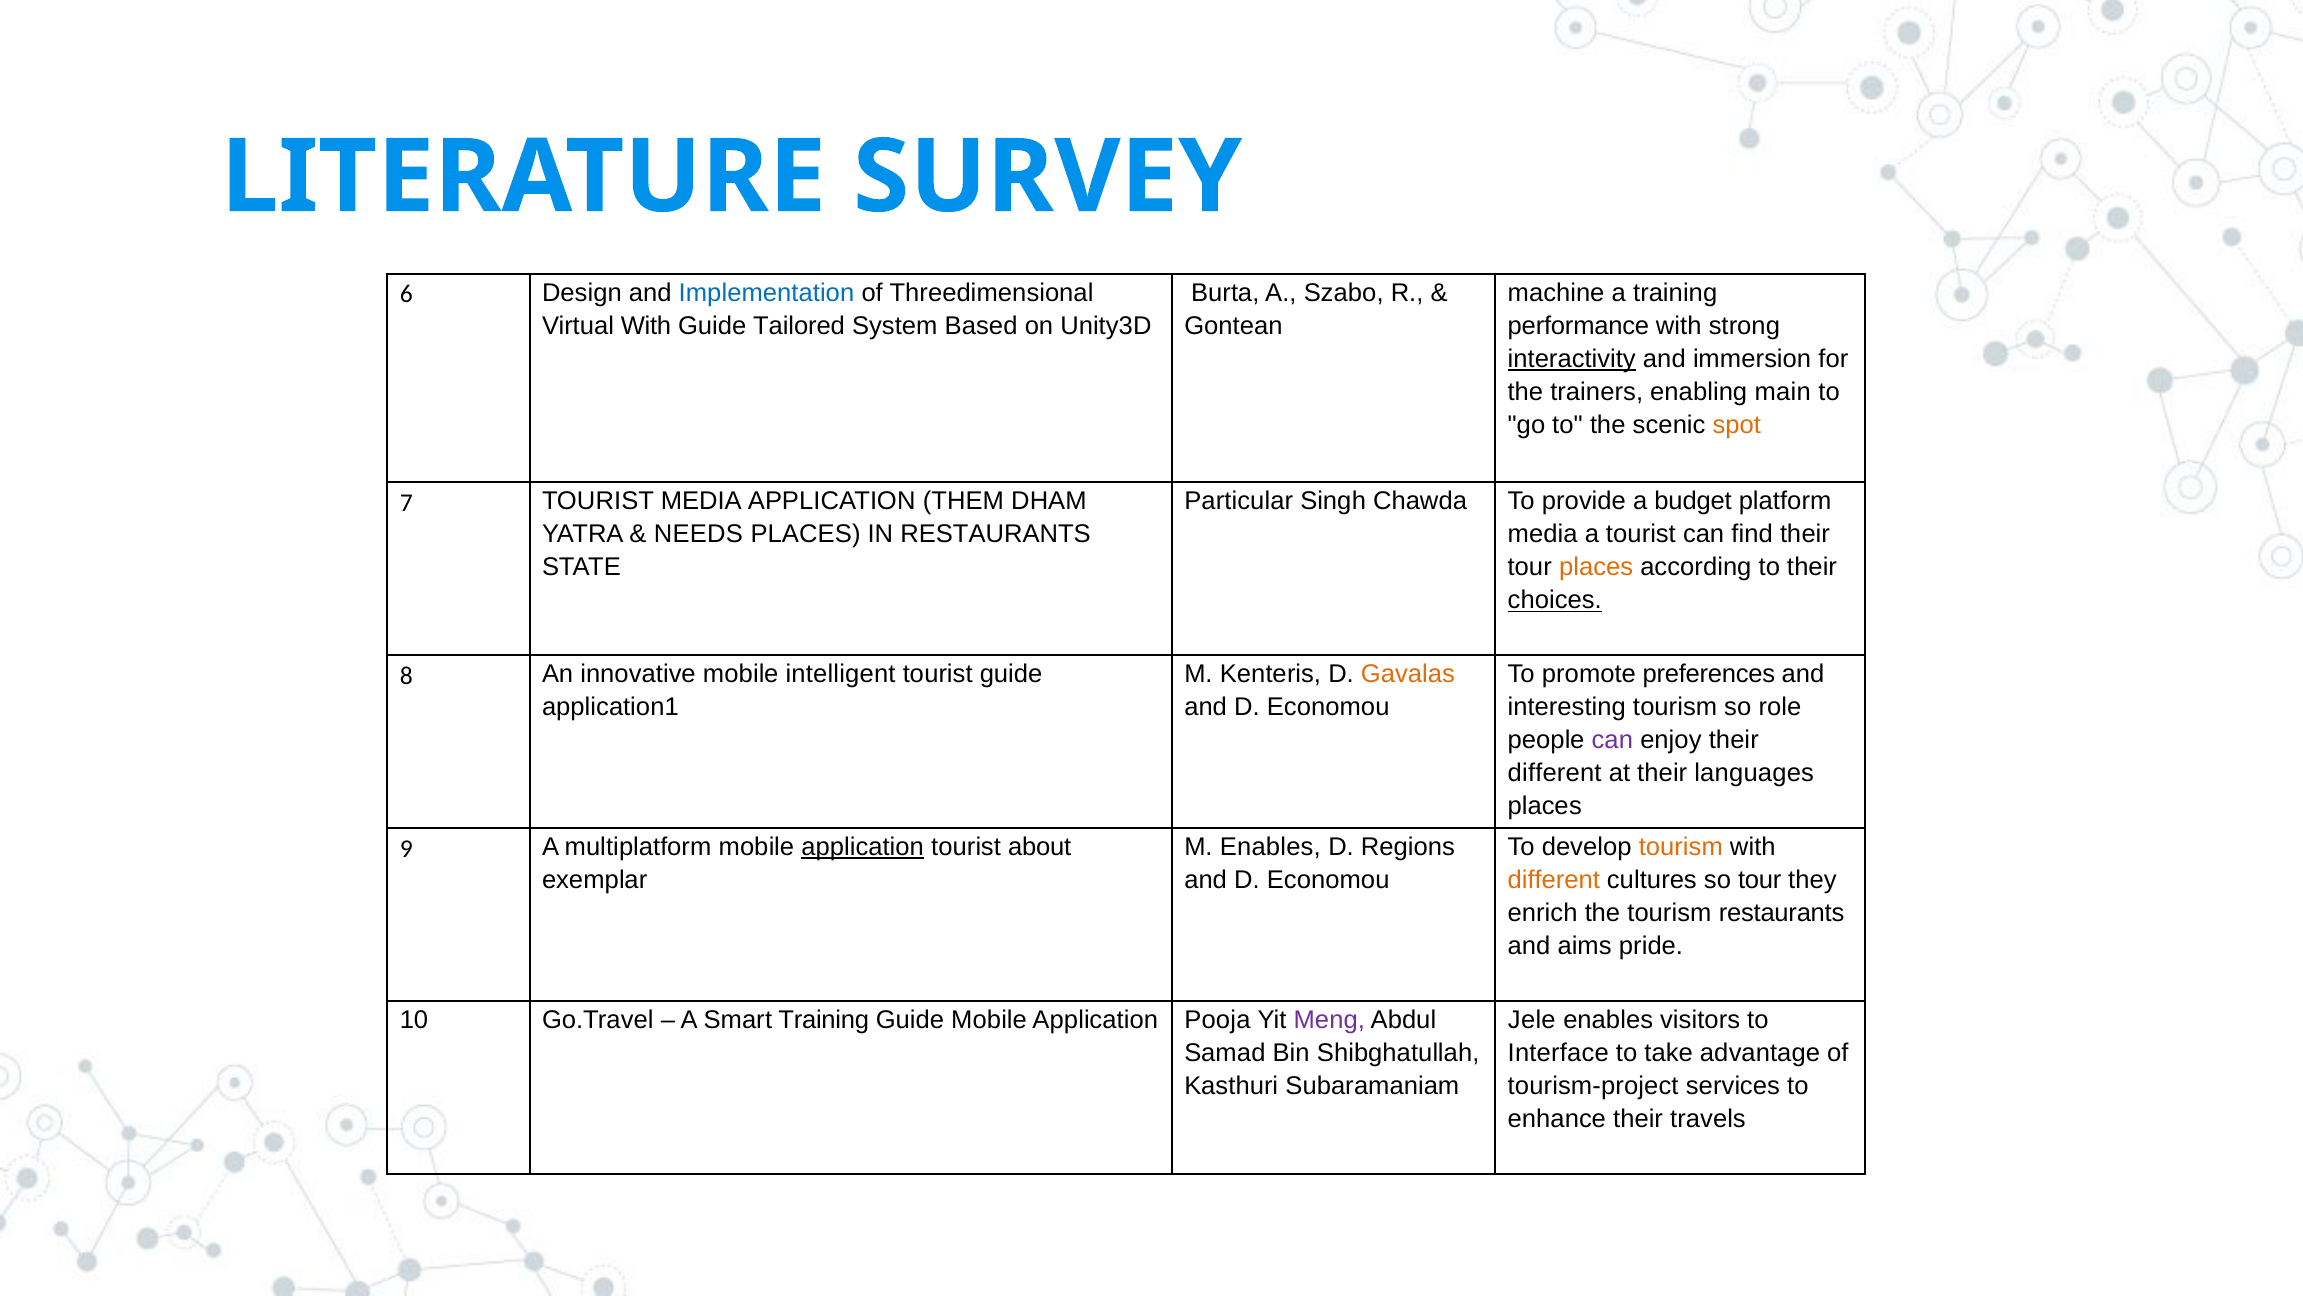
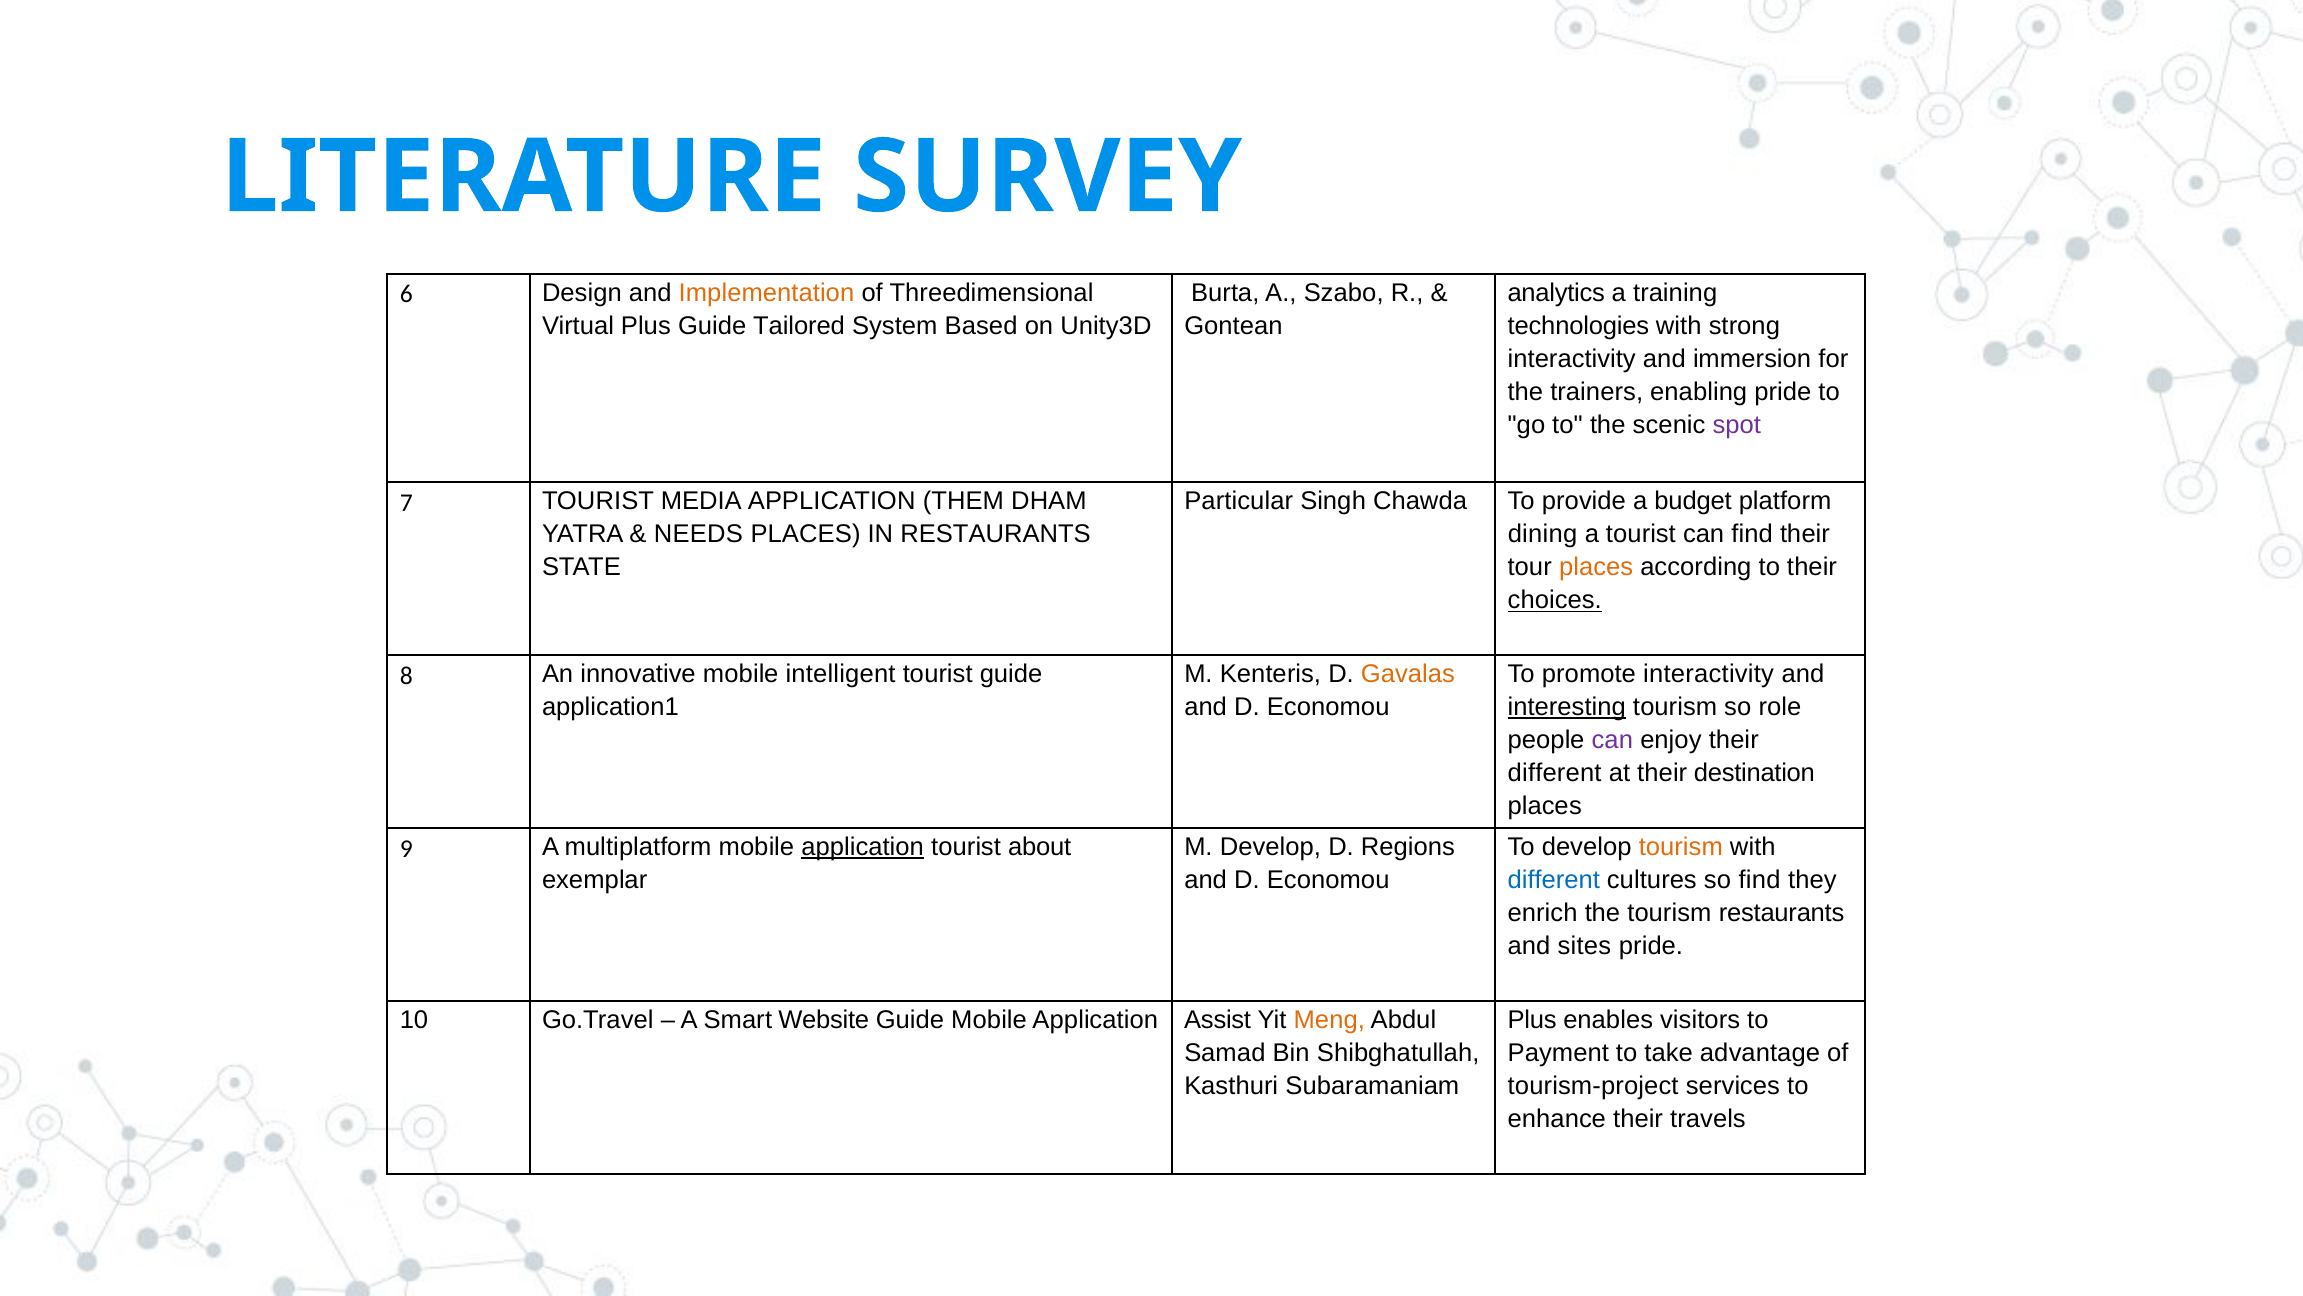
machine: machine -> analytics
Implementation colour: blue -> orange
Virtual With: With -> Plus
performance: performance -> technologies
interactivity at (1572, 359) underline: present -> none
enabling main: main -> pride
spot colour: orange -> purple
media at (1543, 534): media -> dining
promote preferences: preferences -> interactivity
interesting underline: none -> present
languages: languages -> destination
M Enables: Enables -> Develop
different at (1554, 880) colour: orange -> blue
so tour: tour -> find
aims: aims -> sites
Smart Training: Training -> Website
Pooja: Pooja -> Assist
Meng colour: purple -> orange
Jele at (1532, 1020): Jele -> Plus
Interface: Interface -> Payment
